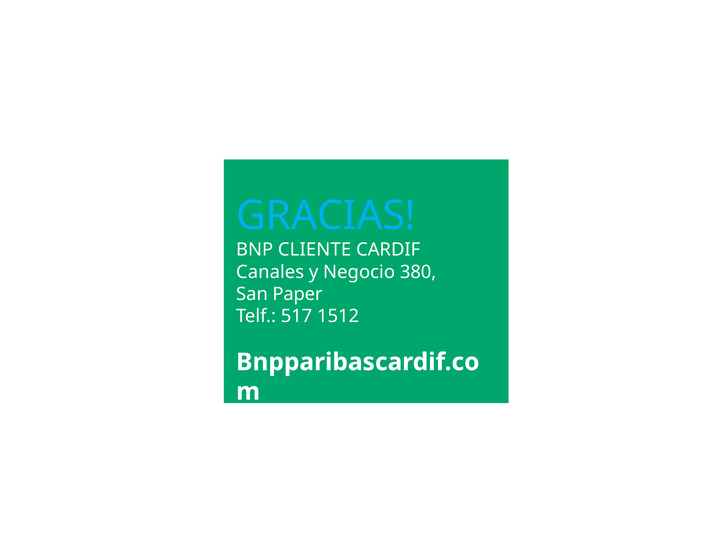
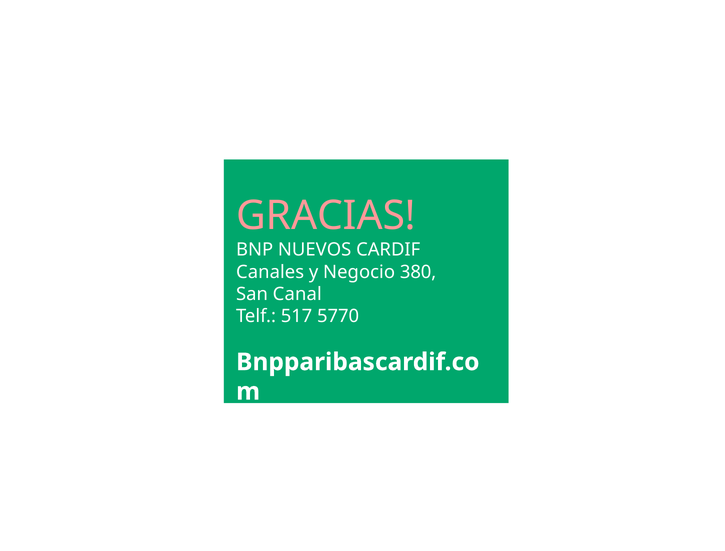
GRACIAS colour: light blue -> pink
CLIENTE: CLIENTE -> NUEVOS
Paper: Paper -> Canal
1512: 1512 -> 5770
